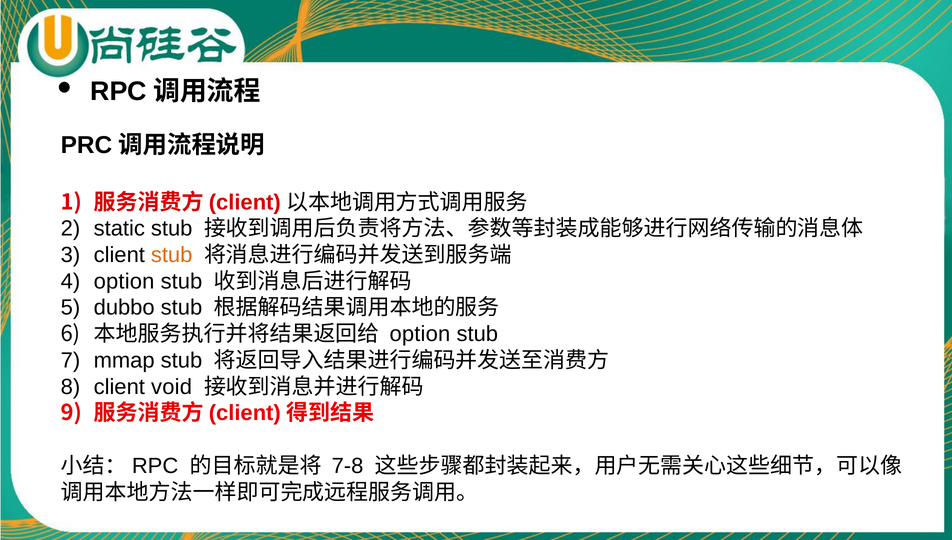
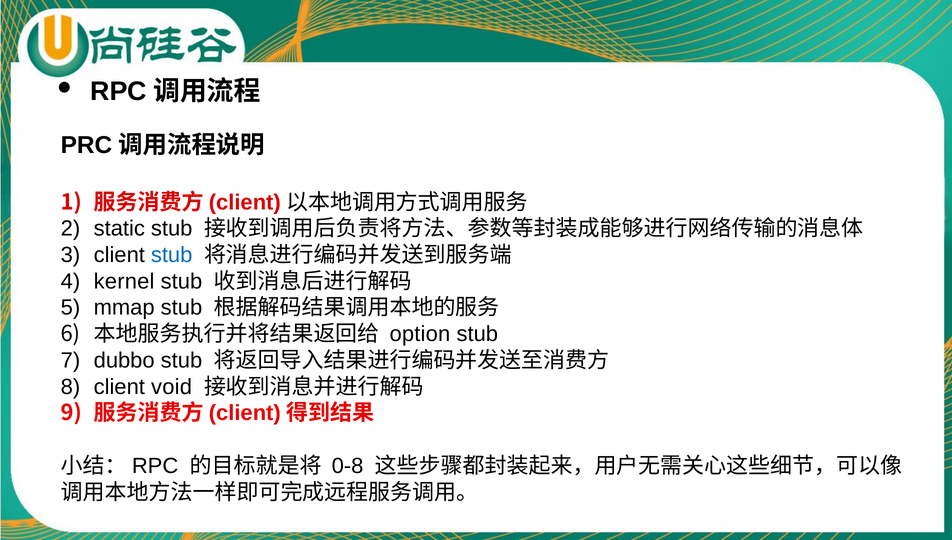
stub at (172, 255) colour: orange -> blue
option at (124, 281): option -> kernel
dubbo: dubbo -> mmap
mmap: mmap -> dubbo
7-8: 7-8 -> 0-8
